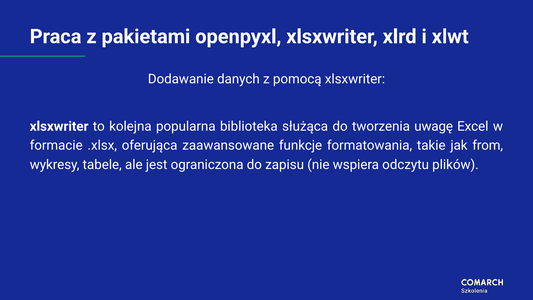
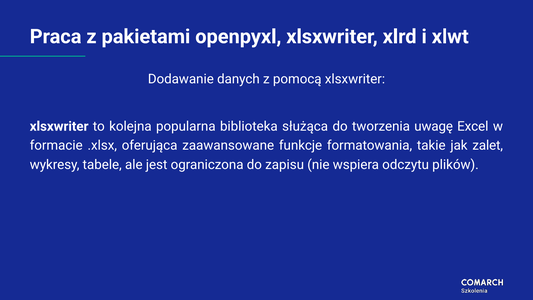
from: from -> zalet
